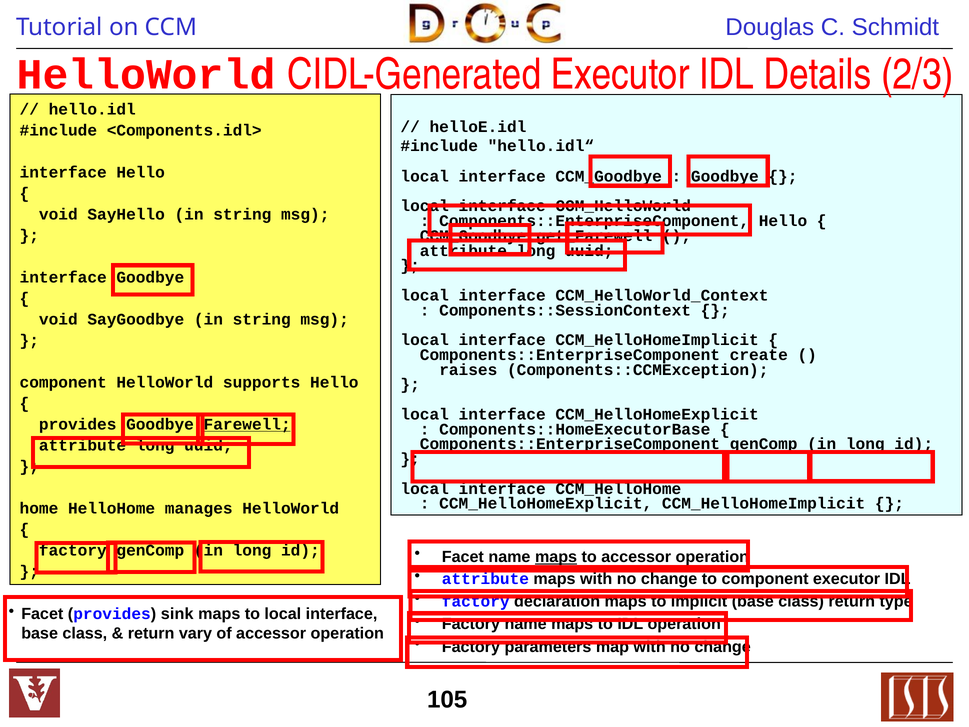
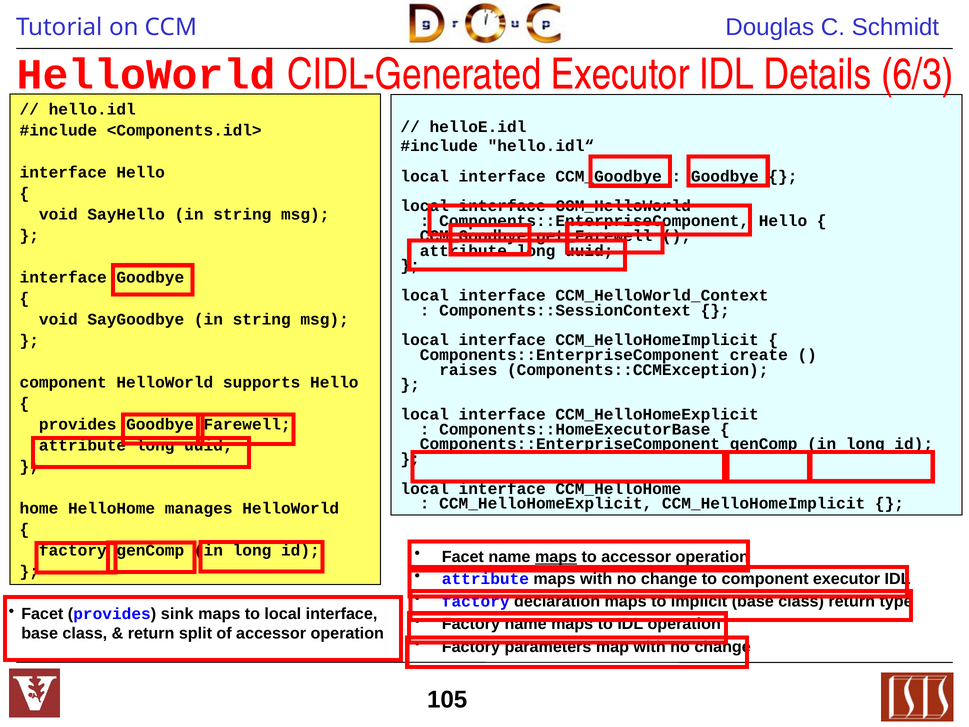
2/3: 2/3 -> 6/3
Farewell underline: present -> none
vary: vary -> split
